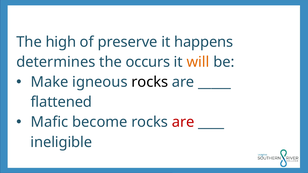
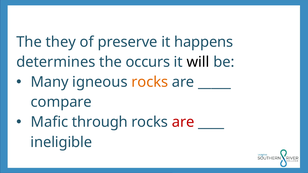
high: high -> they
will colour: orange -> black
Make: Make -> Many
rocks at (150, 82) colour: black -> orange
flattened: flattened -> compare
become: become -> through
